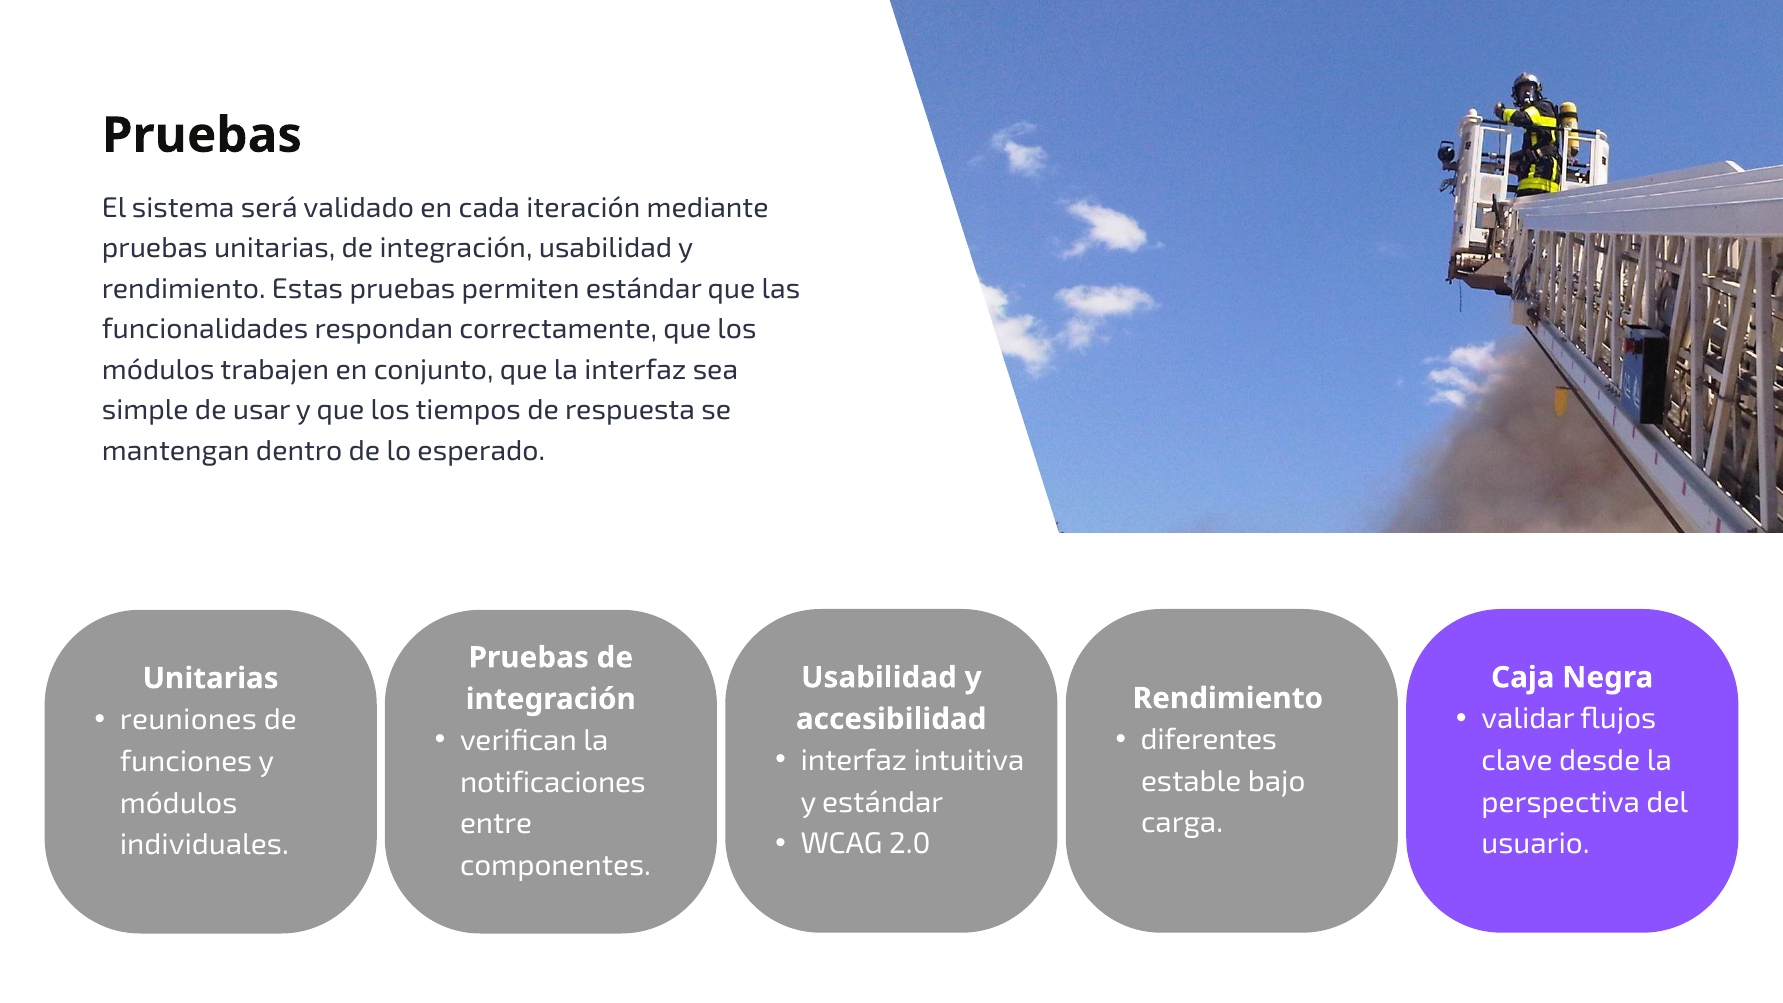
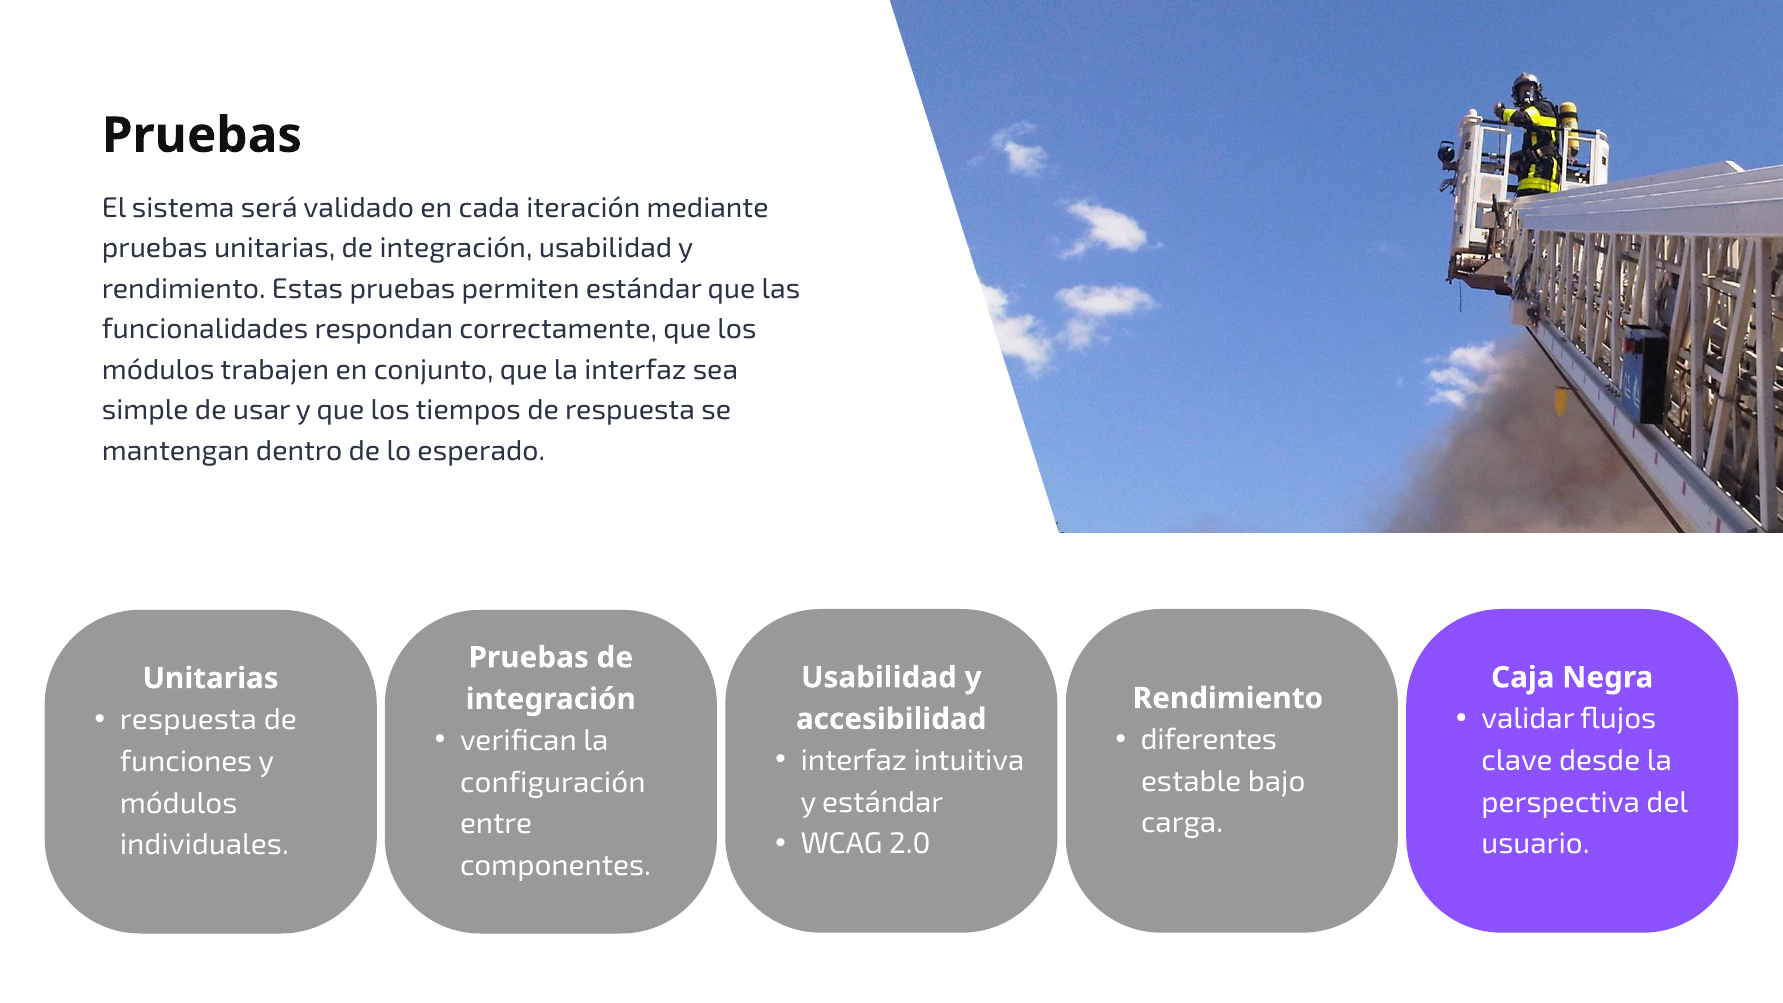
reuniones at (188, 720): reuniones -> respuesta
notificaciones: notificaciones -> configuración
